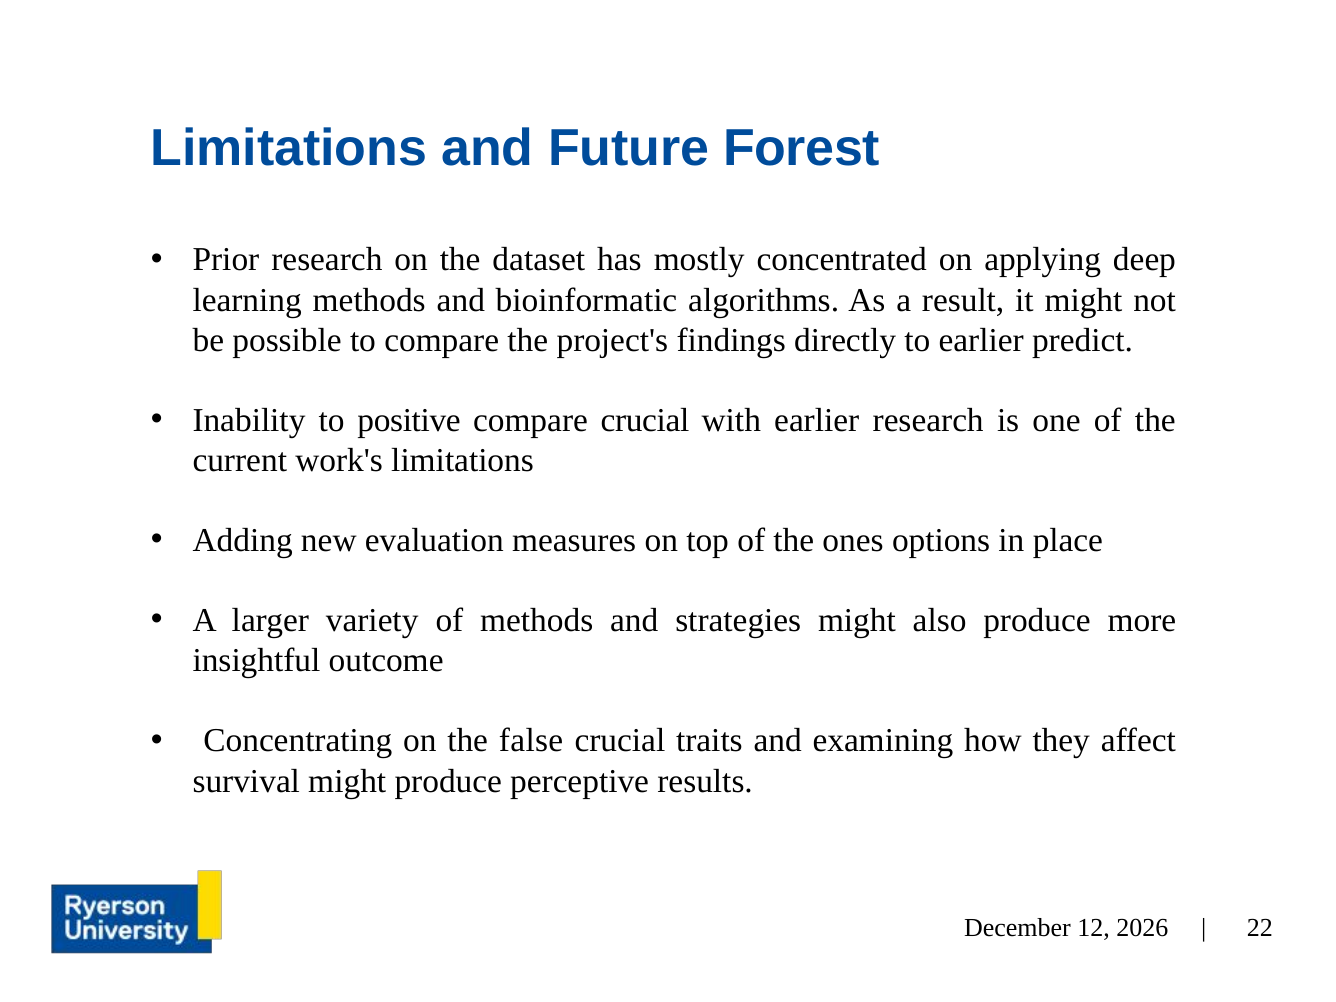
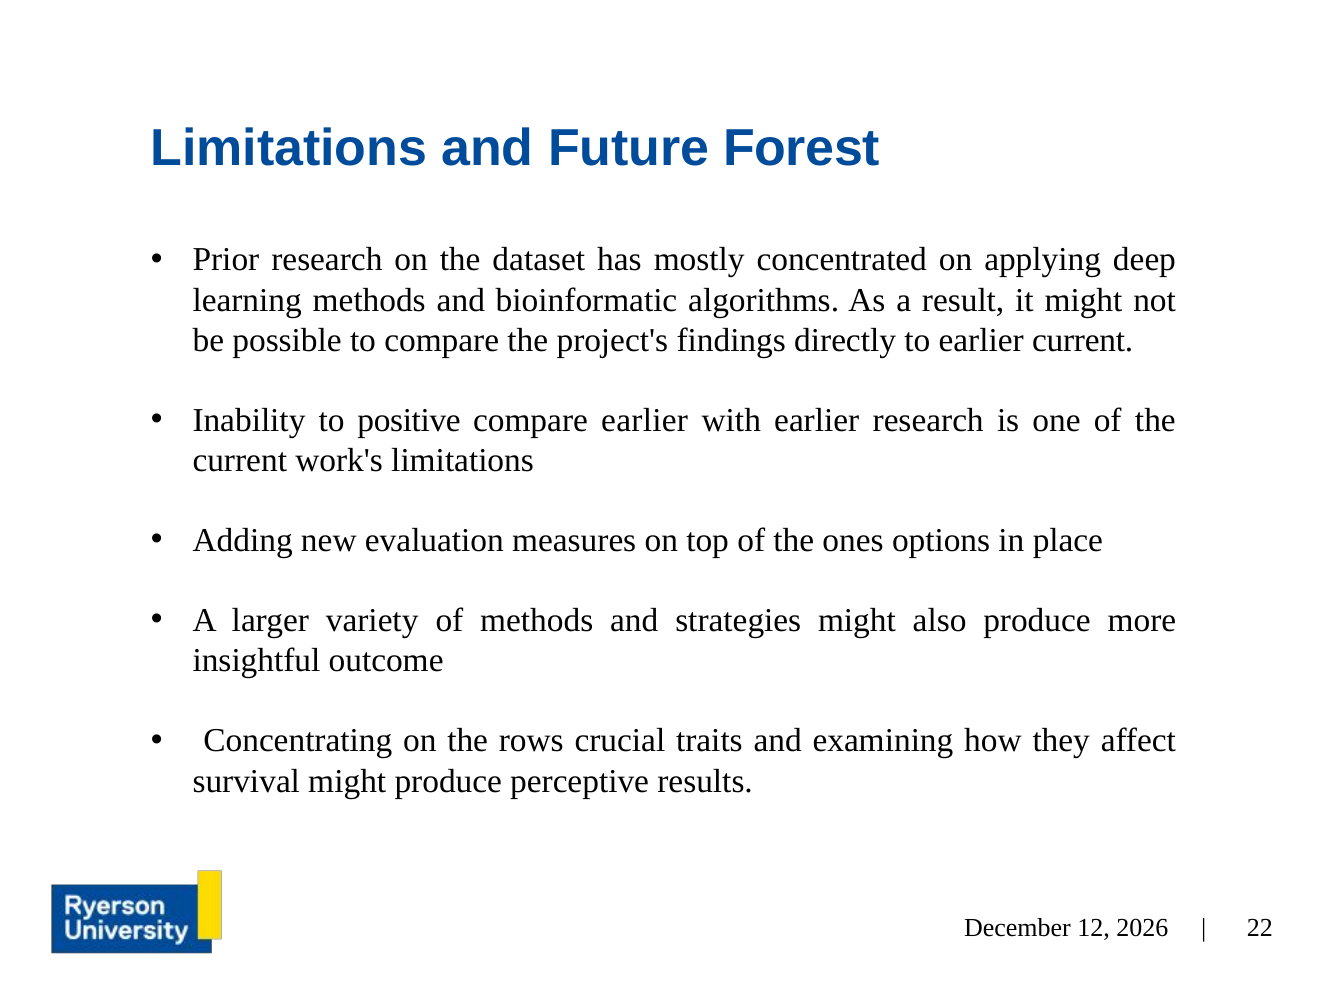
earlier predict: predict -> current
compare crucial: crucial -> earlier
false: false -> rows
